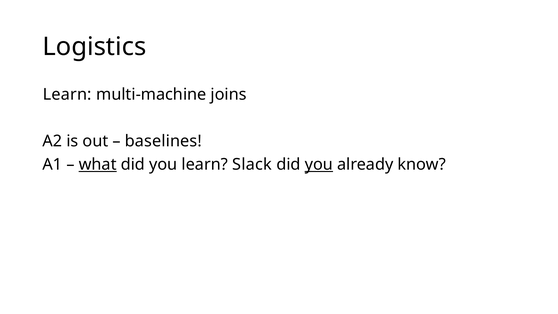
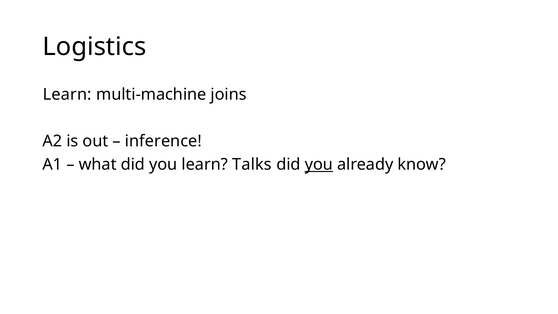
baselines: baselines -> inference
what underline: present -> none
Slack: Slack -> Talks
